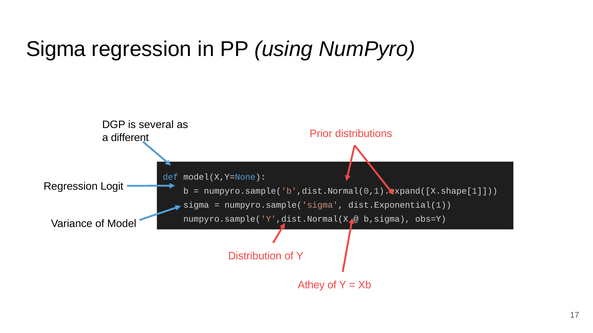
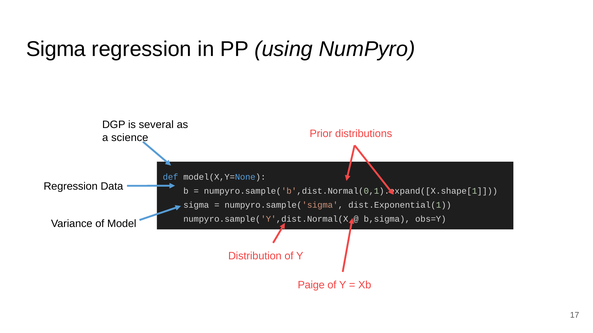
different: different -> science
Logit: Logit -> Data
Athey: Athey -> Paige
